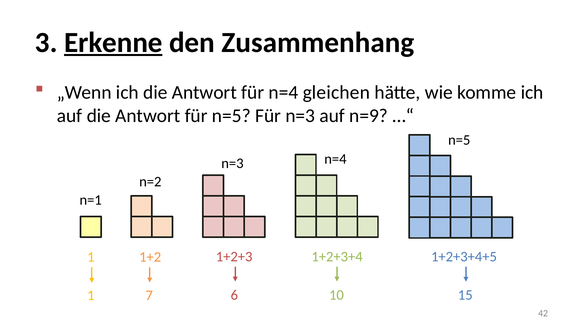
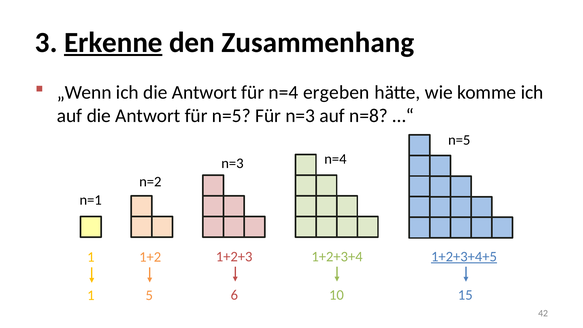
gleichen: gleichen -> ergeben
n=9: n=9 -> n=8
1+2+3+4+5 underline: none -> present
7: 7 -> 5
